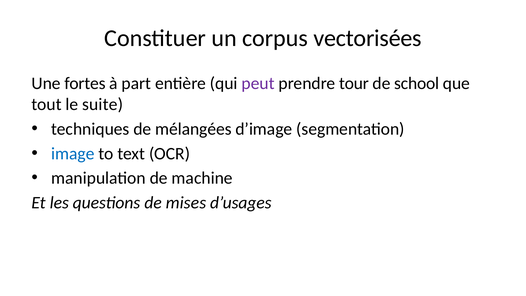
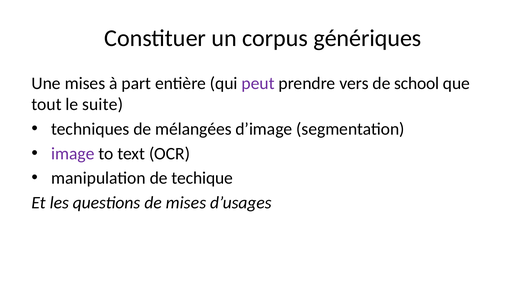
vectorisées: vectorisées -> génériques
Une fortes: fortes -> mises
tour: tour -> vers
image colour: blue -> purple
machine: machine -> techique
